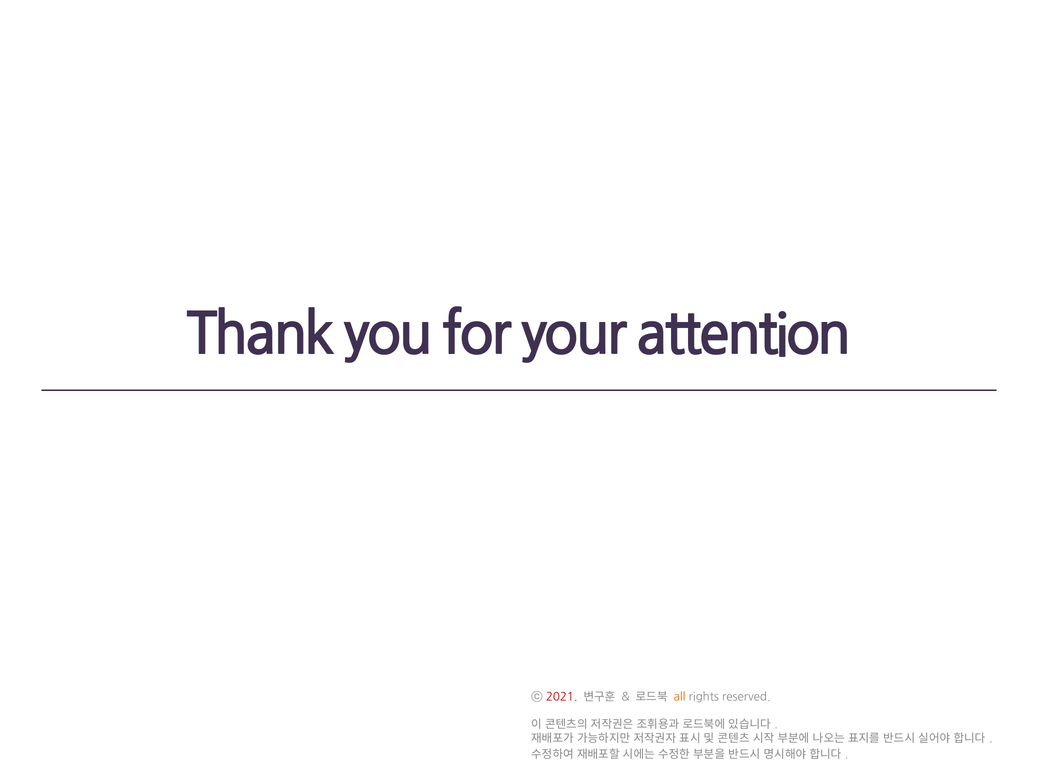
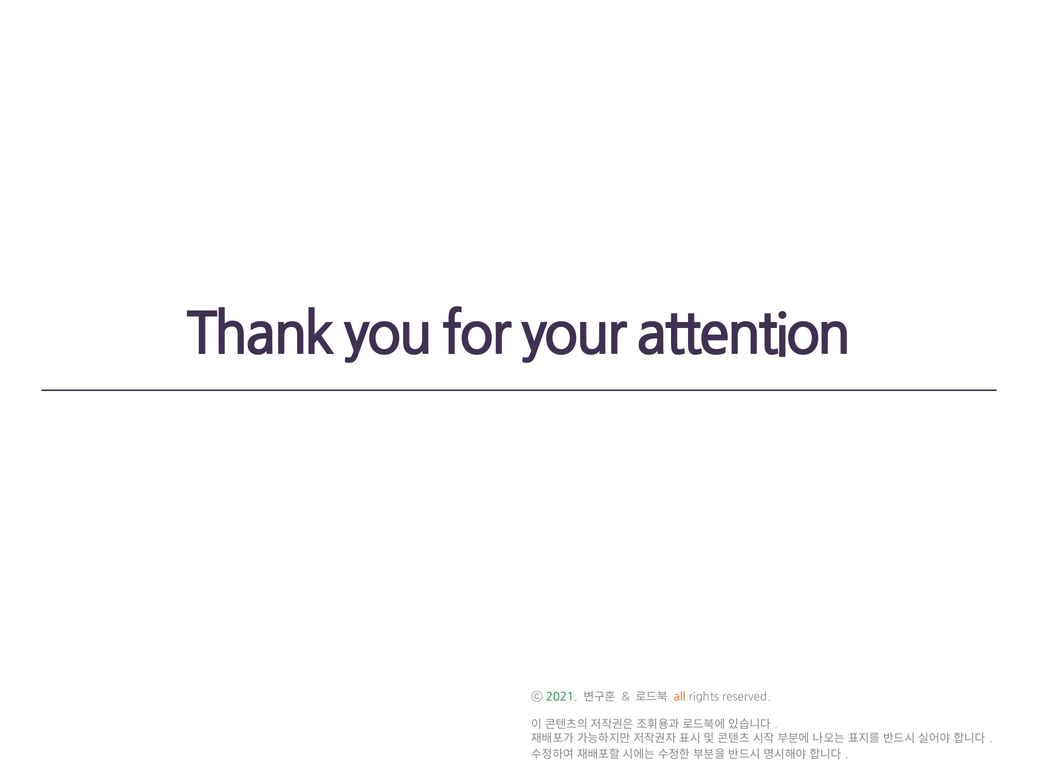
2021 colour: red -> green
